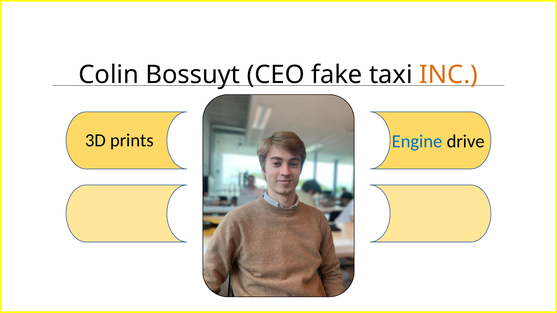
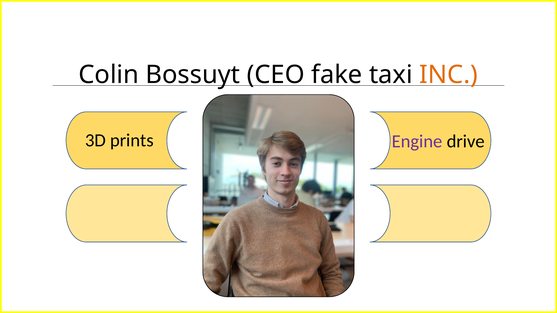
Engine colour: blue -> purple
